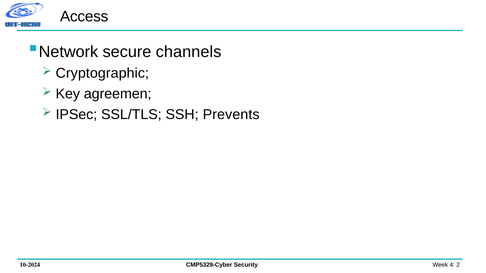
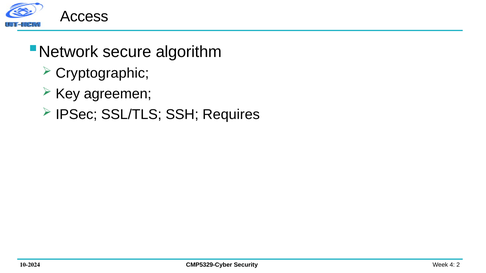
channels: channels -> algorithm
Prevents: Prevents -> Requires
